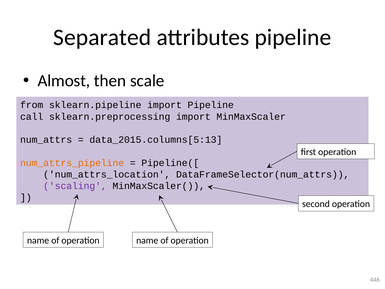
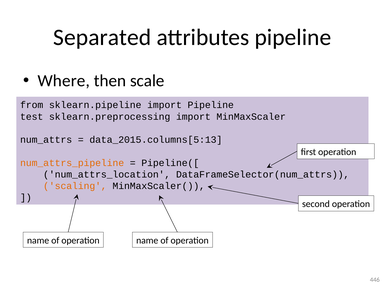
Almost: Almost -> Where
call: call -> test
scaling colour: purple -> orange
